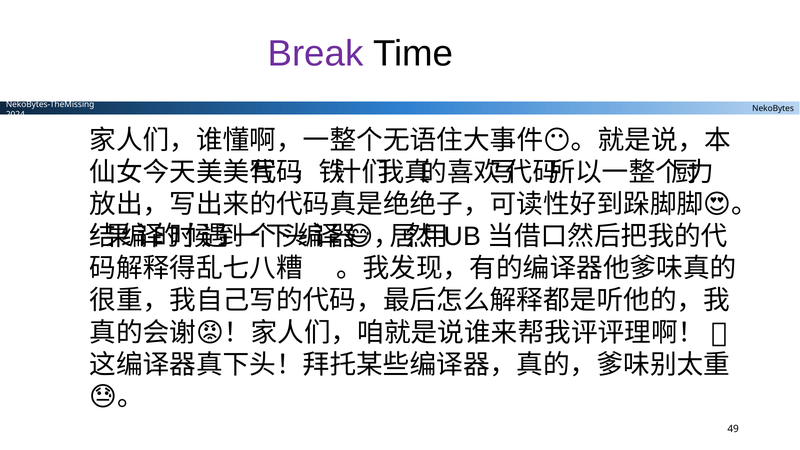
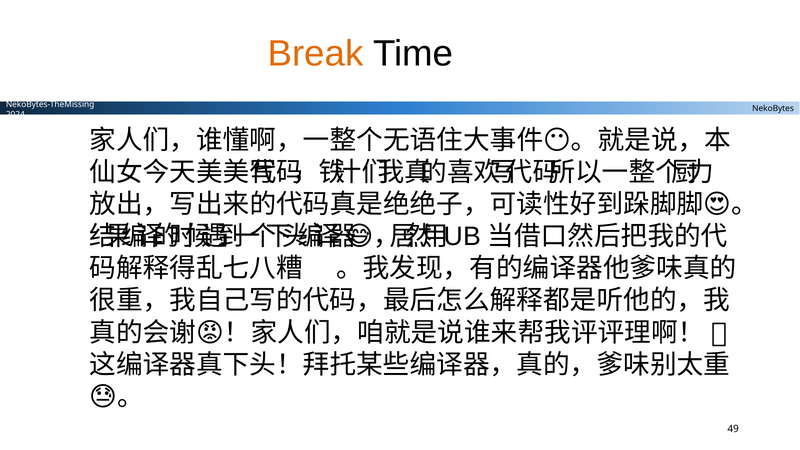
Break colour: purple -> orange
